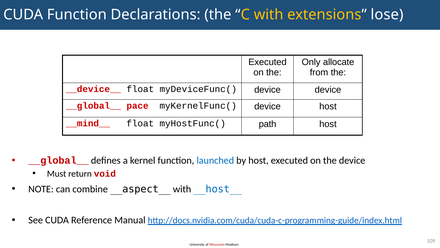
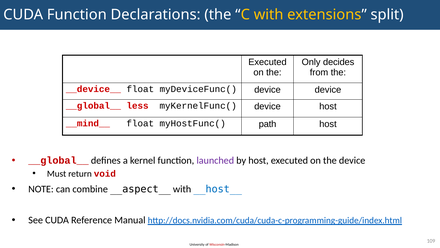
lose: lose -> split
allocate: allocate -> decides
pace: pace -> less
launched colour: blue -> purple
